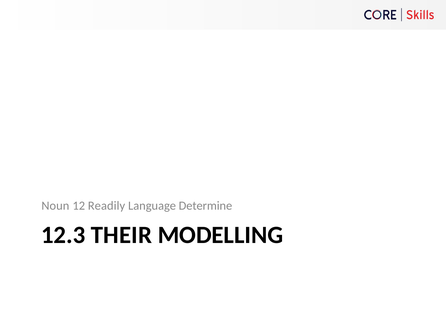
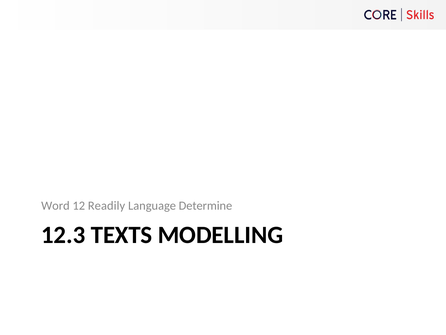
Noun: Noun -> Word
THEIR: THEIR -> TEXTS
